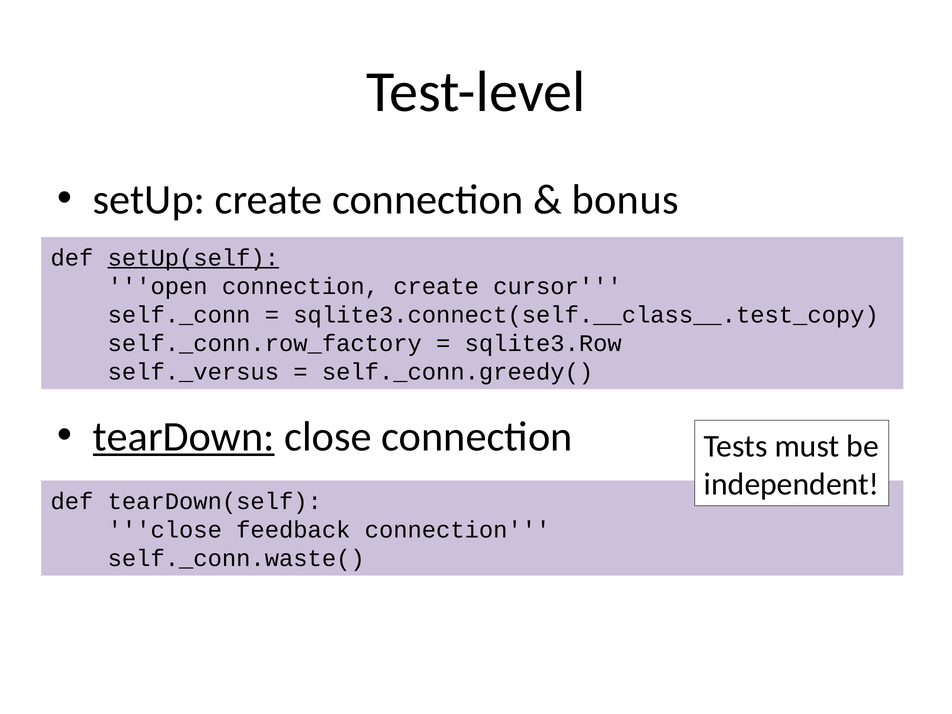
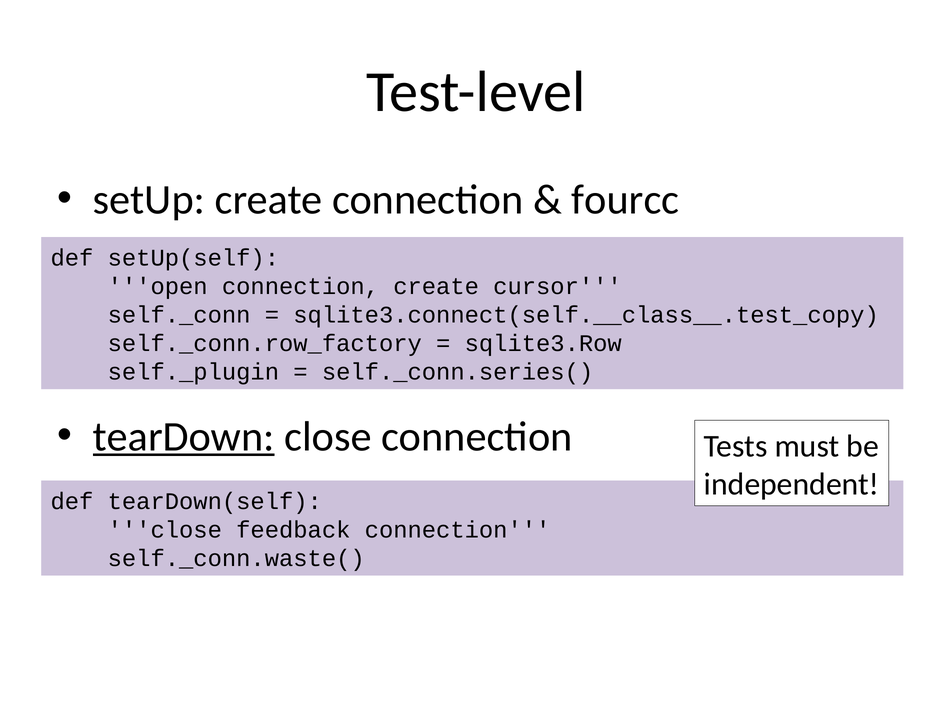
bonus: bonus -> fourcc
setUp(self underline: present -> none
self._versus: self._versus -> self._plugin
self._conn.greedy(: self._conn.greedy( -> self._conn.series(
